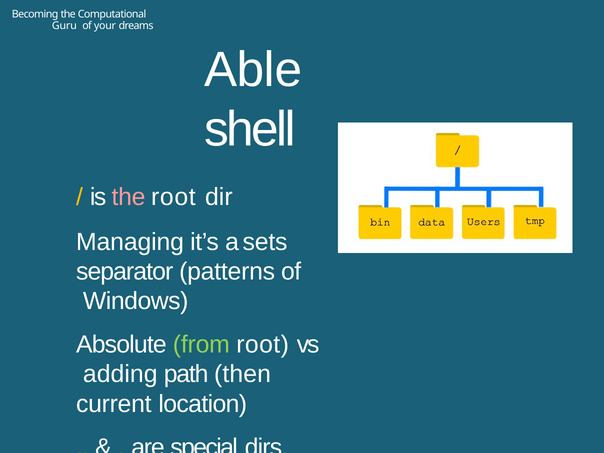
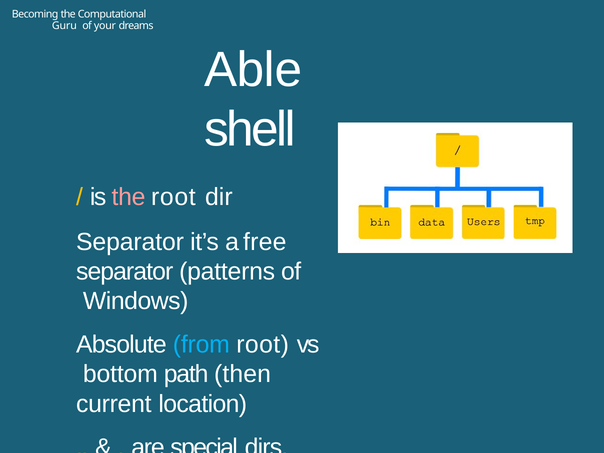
Managing at (130, 242): Managing -> Separator
sets: sets -> free
from colour: light green -> light blue
adding: adding -> bottom
